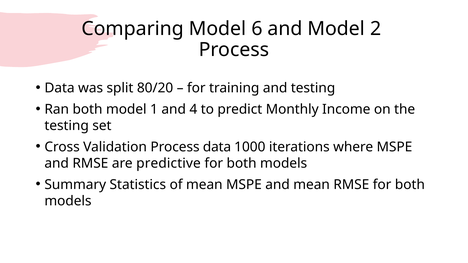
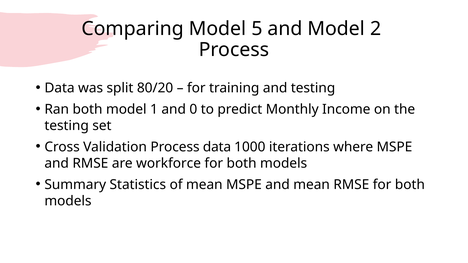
6: 6 -> 5
4: 4 -> 0
predictive: predictive -> workforce
